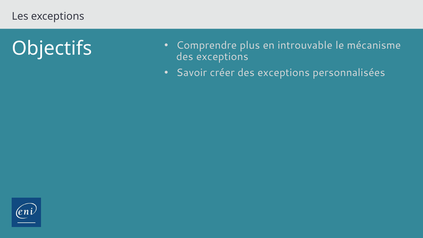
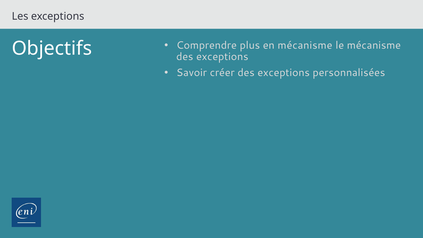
en introuvable: introuvable -> mécanisme
